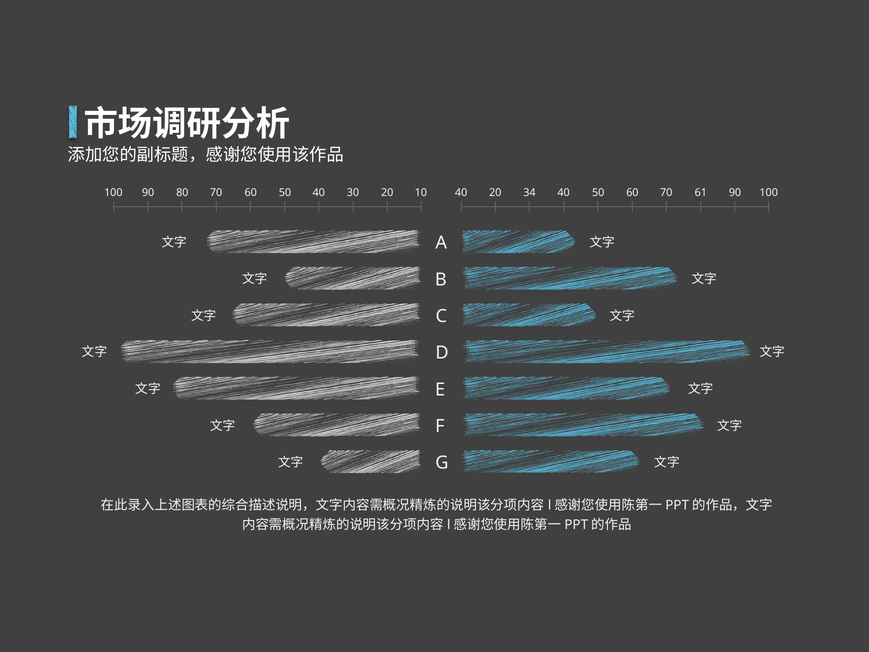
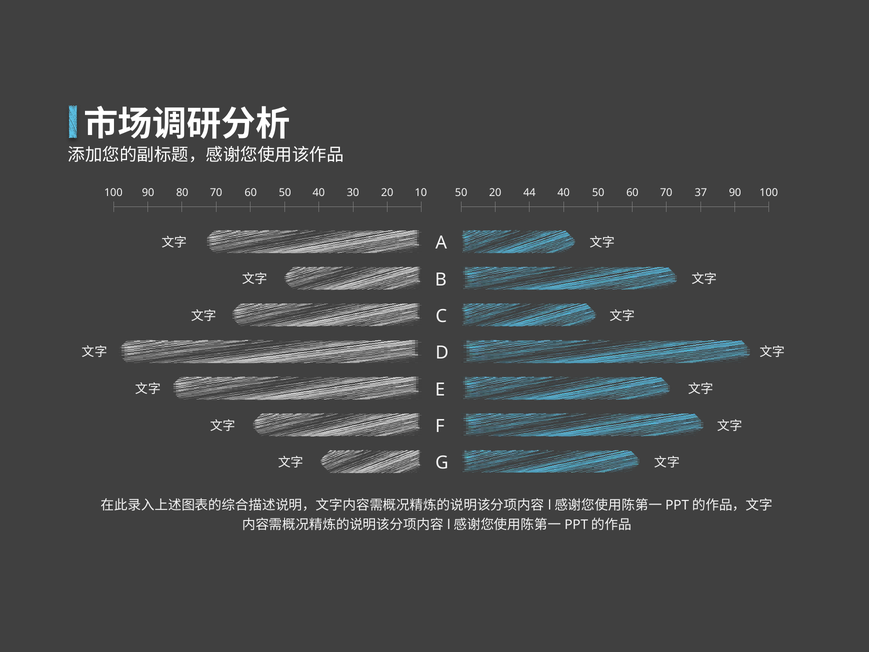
100 40: 40 -> 50
34: 34 -> 44
61: 61 -> 37
